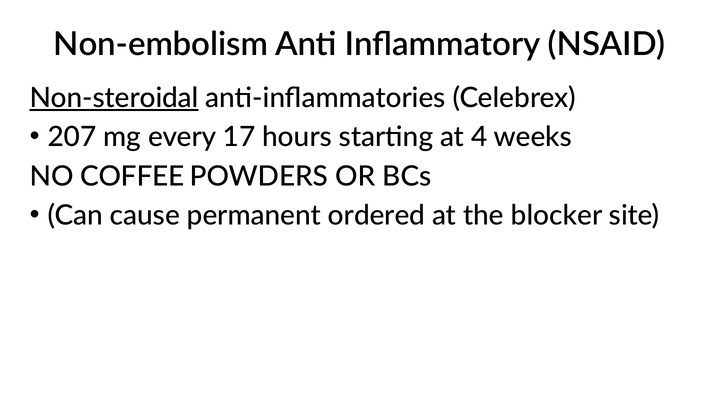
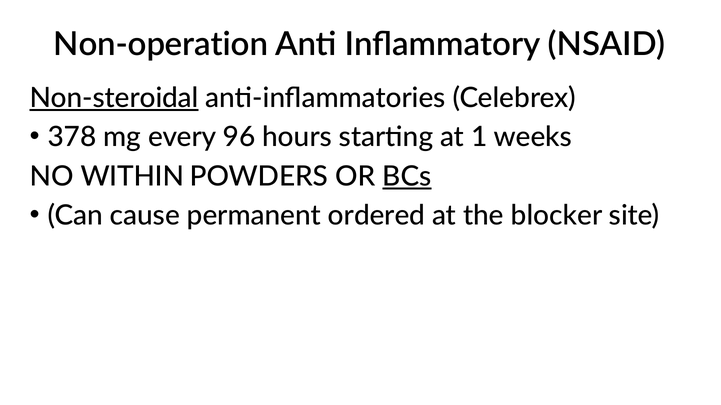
Non-embolism: Non-embolism -> Non-operation
207: 207 -> 378
17: 17 -> 96
4: 4 -> 1
COFFEE: COFFEE -> WITHIN
BCs underline: none -> present
